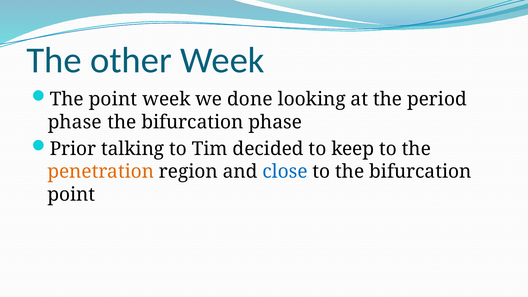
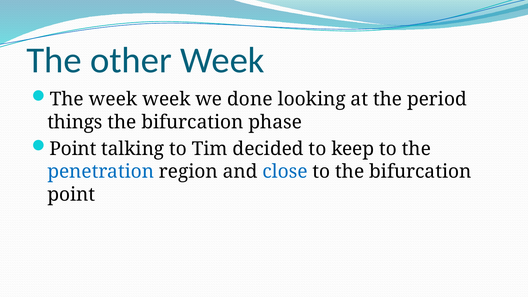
The point: point -> week
phase at (75, 122): phase -> things
Prior at (73, 149): Prior -> Point
penetration colour: orange -> blue
